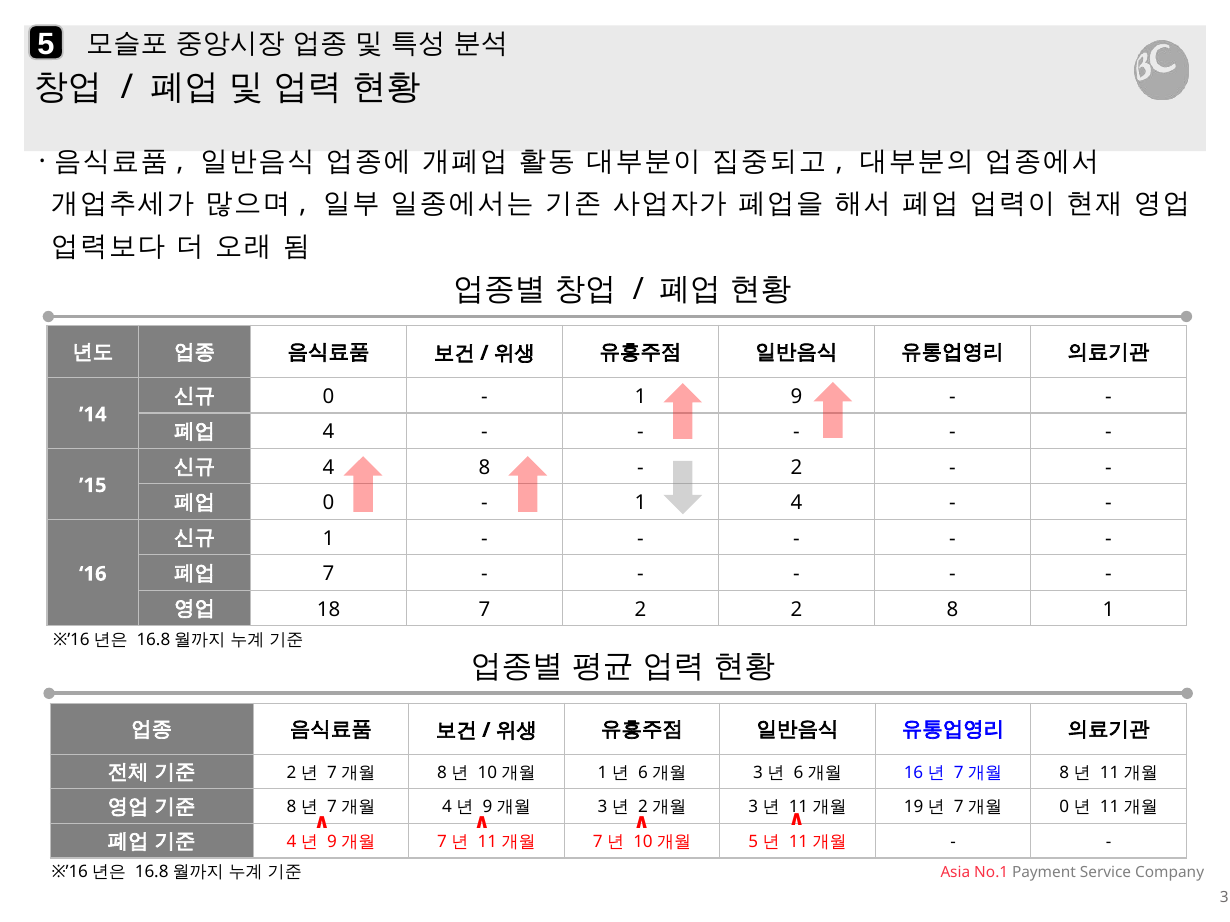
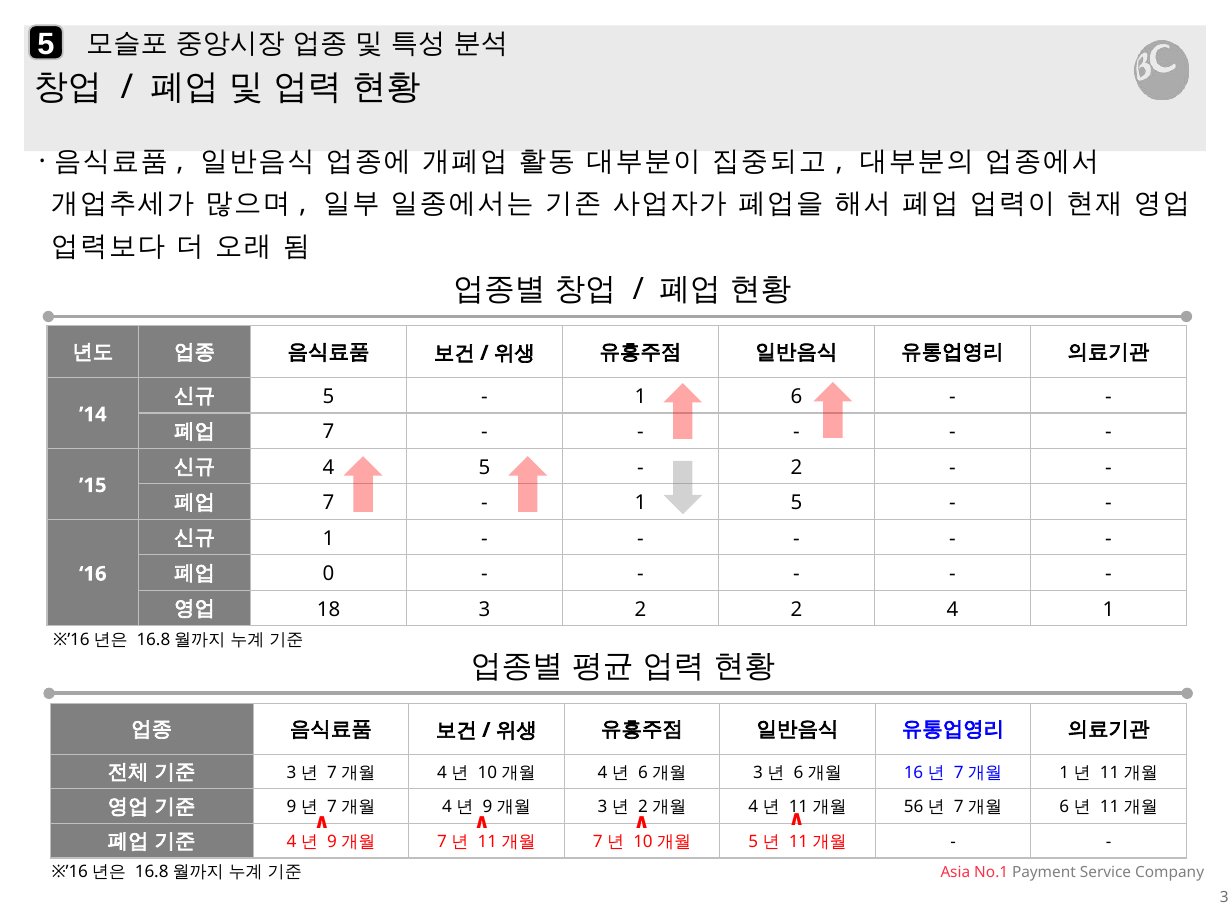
0 at (329, 397): 0 -> 5
1 9: 9 -> 6
4 at (329, 432): 4 -> 7
4 8: 8 -> 5
0 at (329, 503): 0 -> 7
1 4: 4 -> 5
7 at (329, 574): 7 -> 0
18 7: 7 -> 3
2 8: 8 -> 4
2 at (291, 773): 2 -> 3
8 at (442, 773): 8 -> 4
1 at (603, 773): 1 -> 4
8 at (1064, 773): 8 -> 1
8 at (291, 808): 8 -> 9
3 at (753, 808): 3 -> 4
19: 19 -> 56
0 at (1064, 808): 0 -> 6
